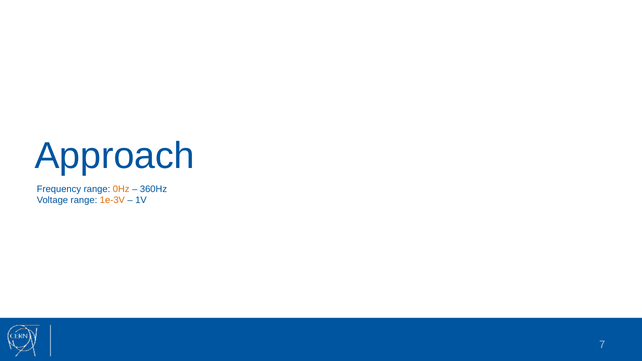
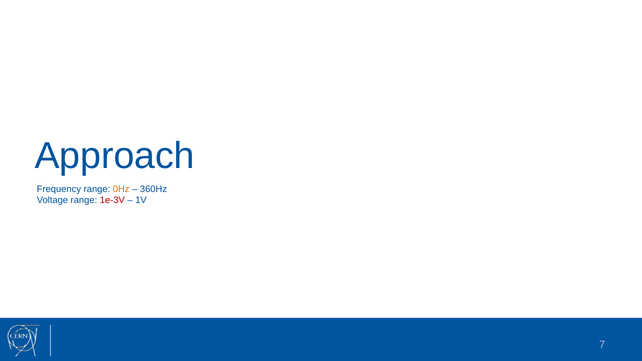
1e-3V colour: orange -> red
